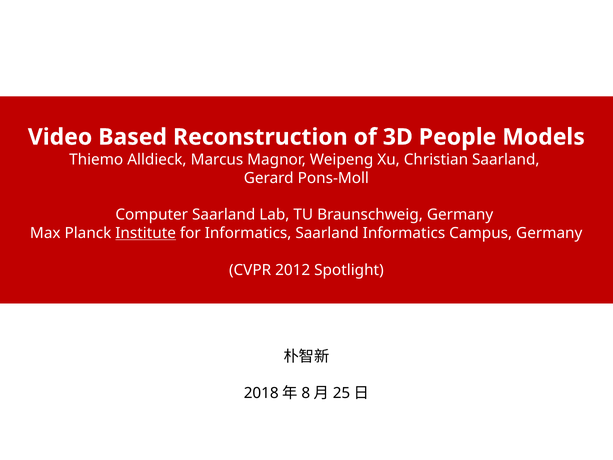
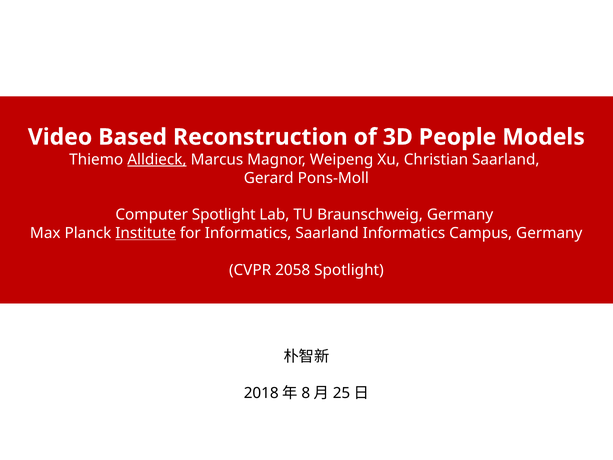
Alldieck underline: none -> present
Computer Saarland: Saarland -> Spotlight
2012: 2012 -> 2058
